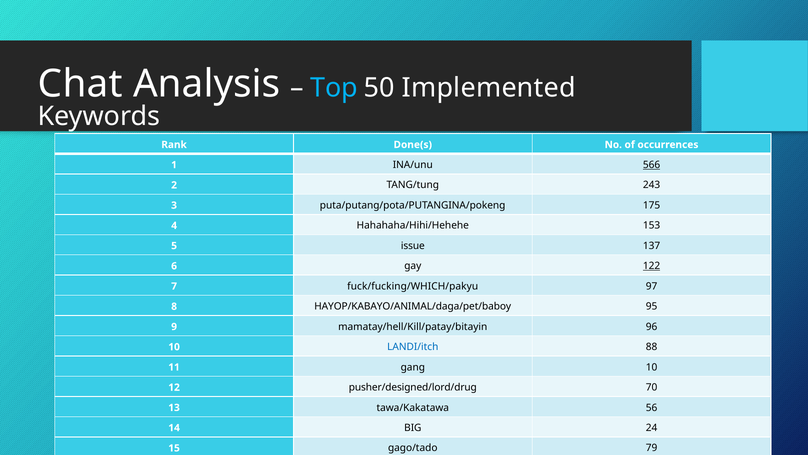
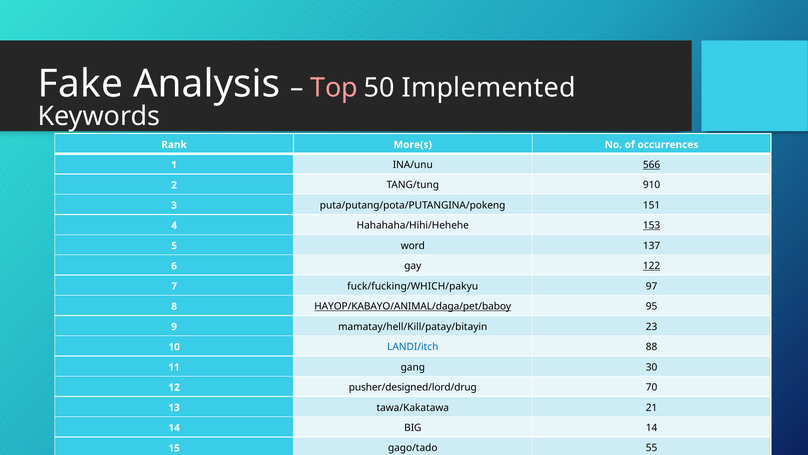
Chat: Chat -> Fake
Top colour: light blue -> pink
Done(s: Done(s -> More(s
243: 243 -> 910
175: 175 -> 151
153 underline: none -> present
issue: issue -> word
HAYOP/KABAYO/ANIMAL/daga/pet/baboy underline: none -> present
96: 96 -> 23
gang 10: 10 -> 30
56: 56 -> 21
BIG 24: 24 -> 14
79: 79 -> 55
